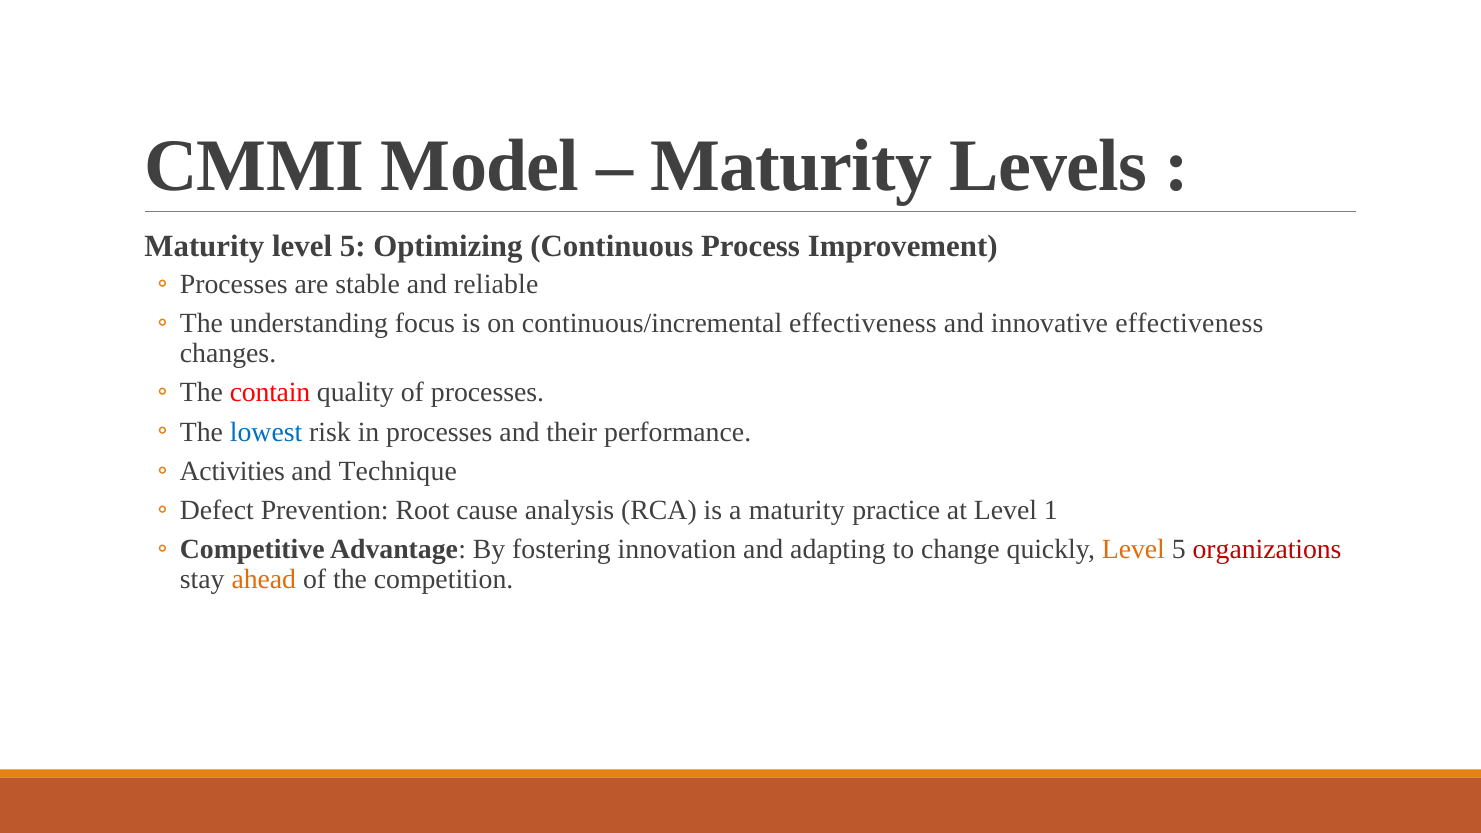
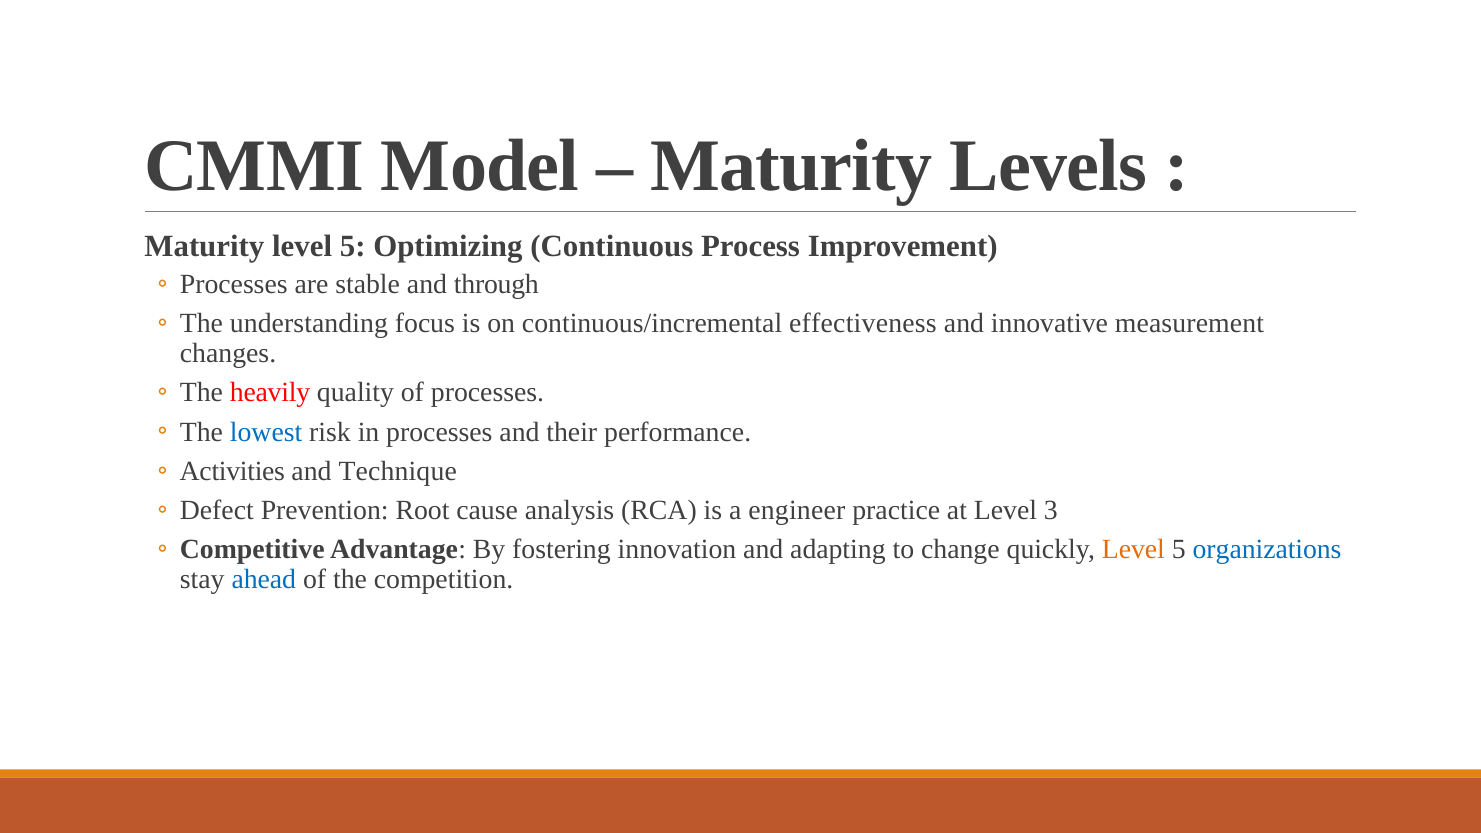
reliable: reliable -> through
innovative effectiveness: effectiveness -> measurement
contain: contain -> heavily
a maturity: maturity -> engineer
1: 1 -> 3
organizations colour: red -> blue
ahead colour: orange -> blue
